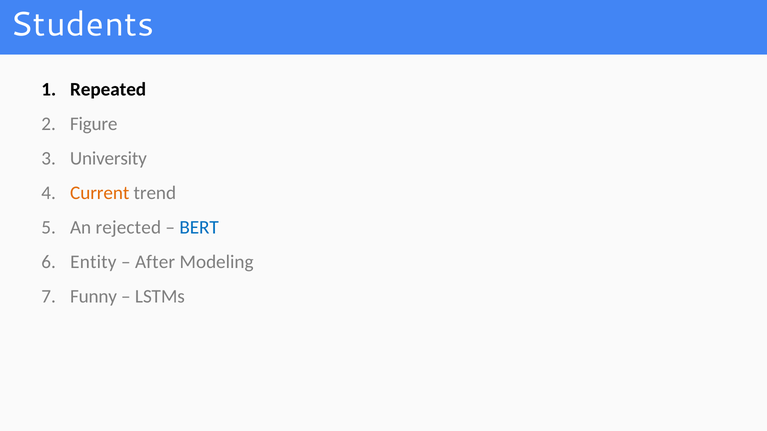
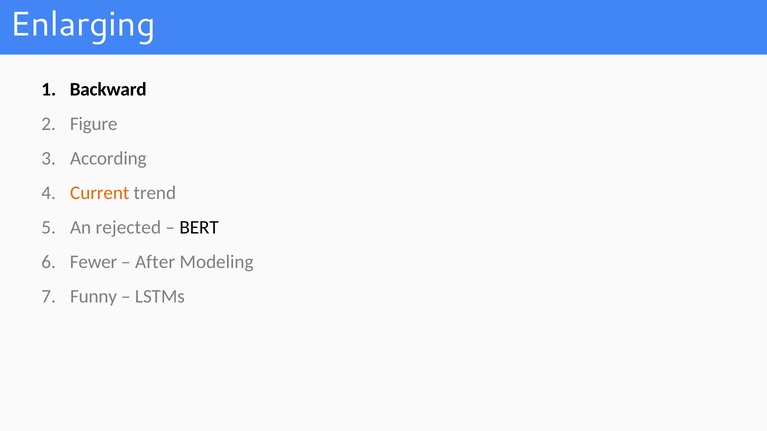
Students: Students -> Enlarging
Repeated: Repeated -> Backward
University: University -> According
BERT colour: blue -> black
Entity: Entity -> Fewer
